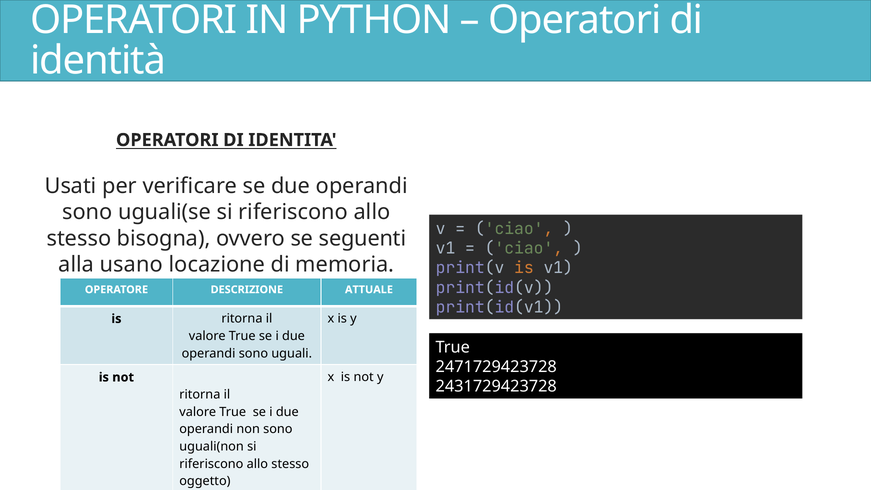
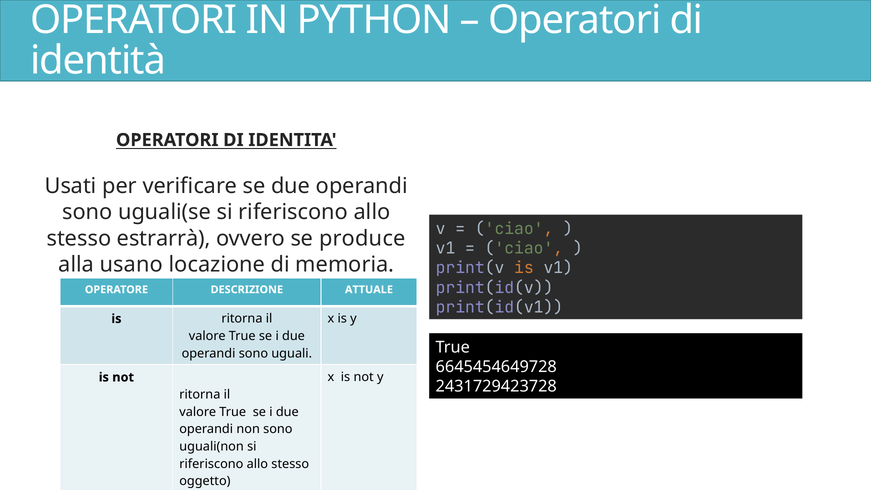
bisogna: bisogna -> estrarrà
seguenti: seguenti -> produce
2471729423728: 2471729423728 -> 6645454649728
